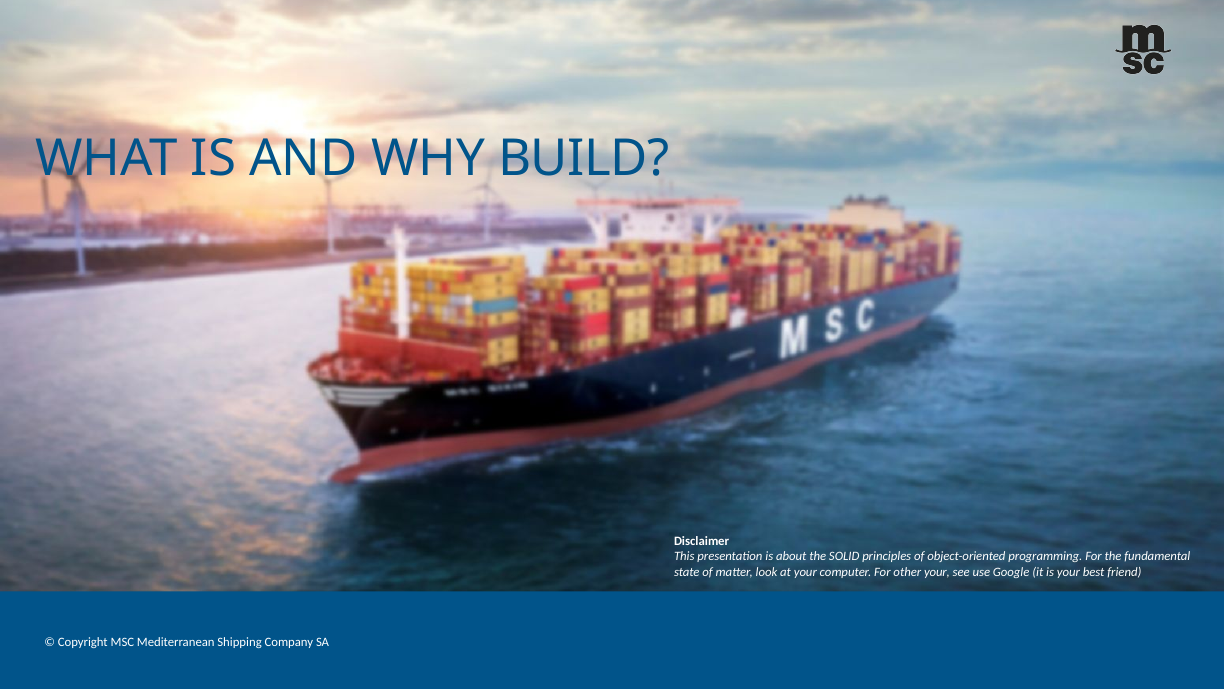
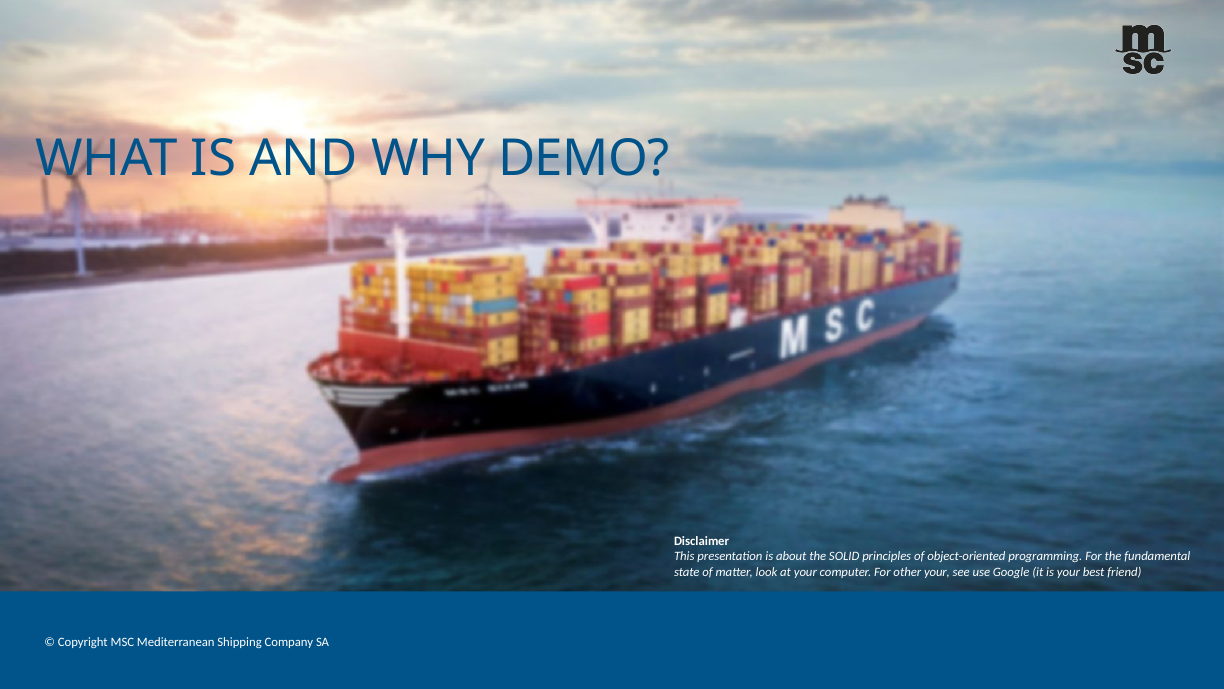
BUILD: BUILD -> DEMO
